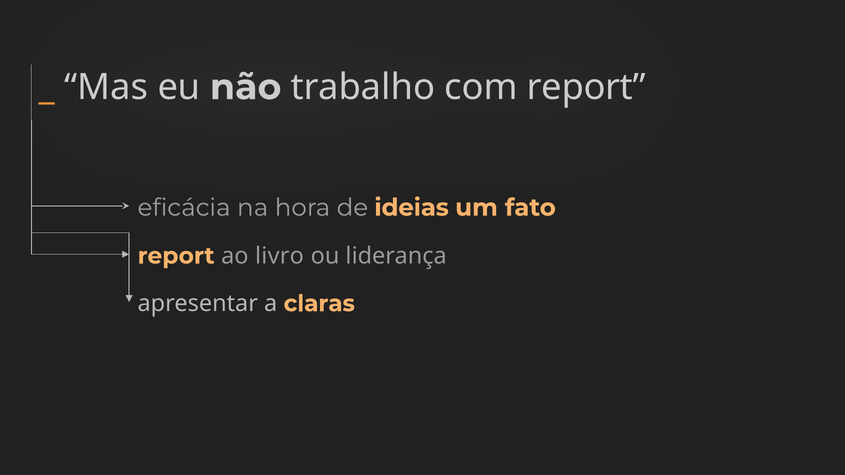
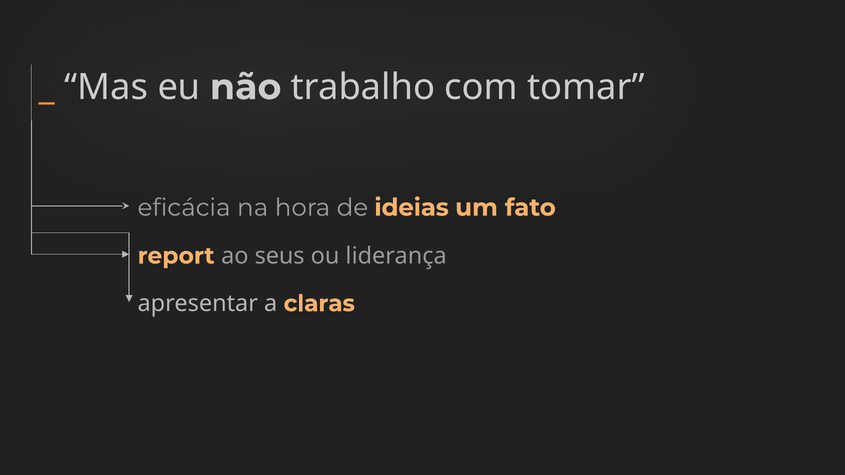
com report: report -> tomar
livro: livro -> seus
